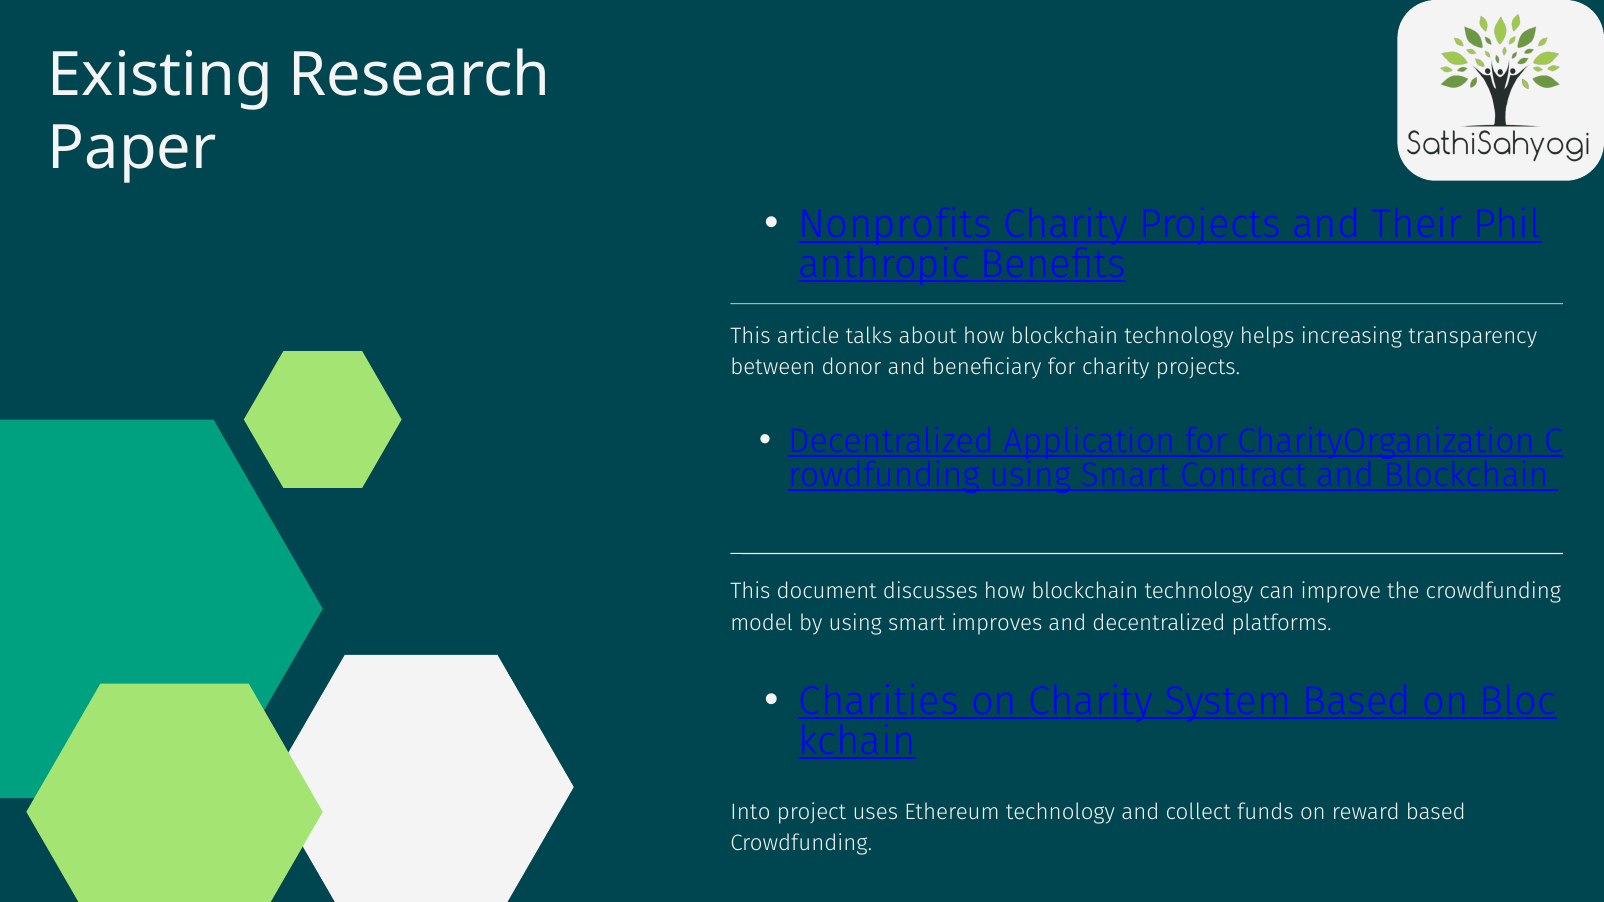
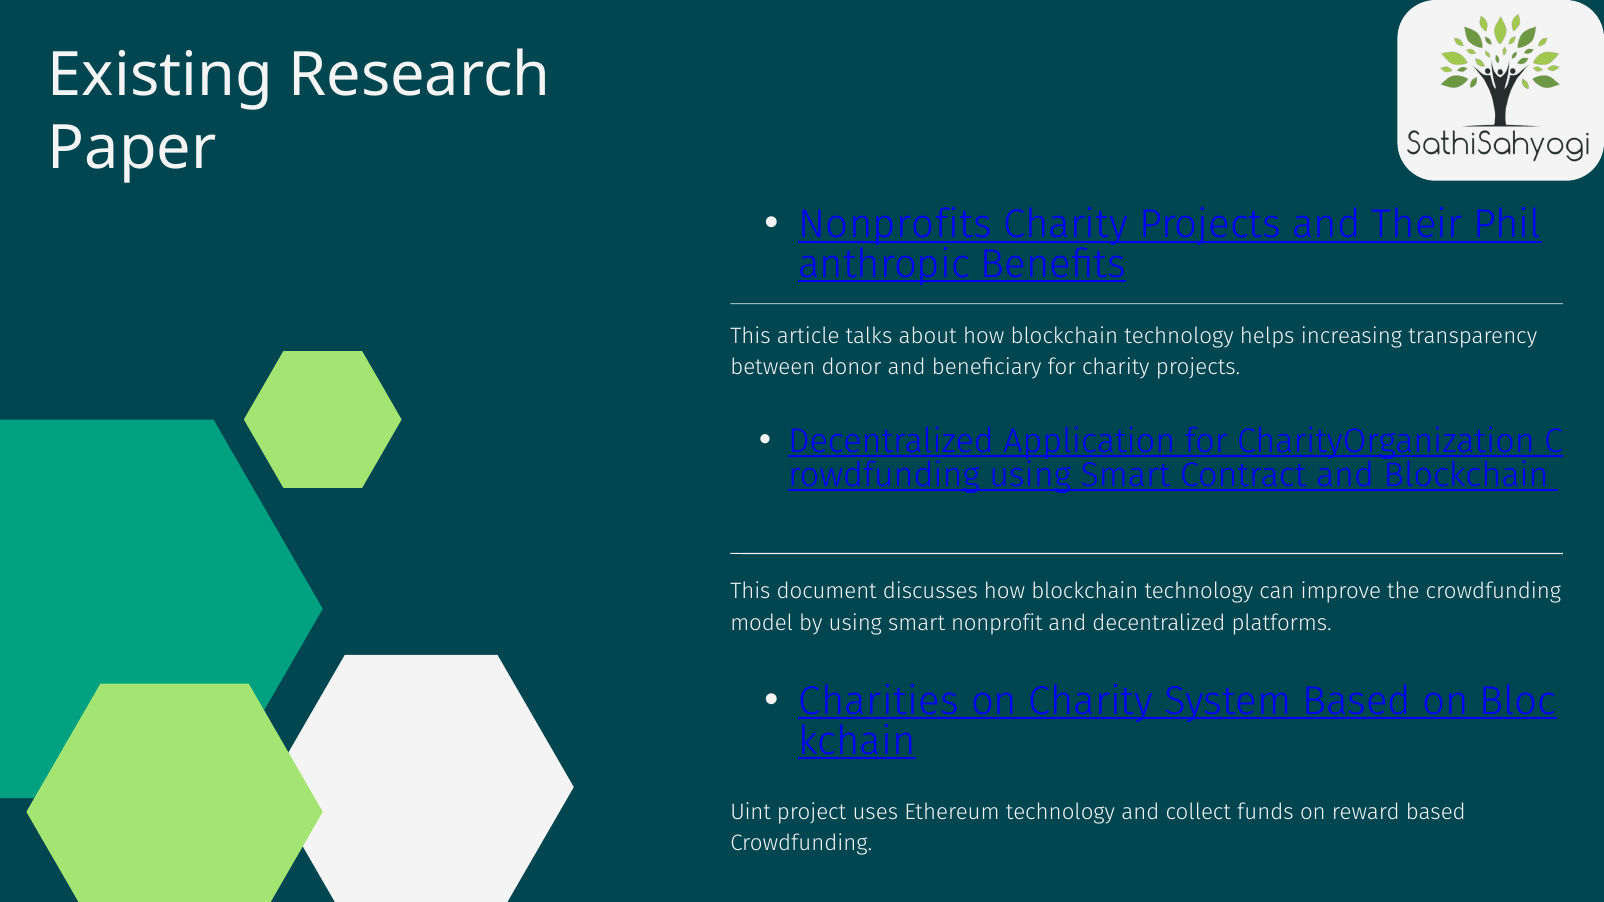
improves: improves -> nonprofit
Into: Into -> Uint
